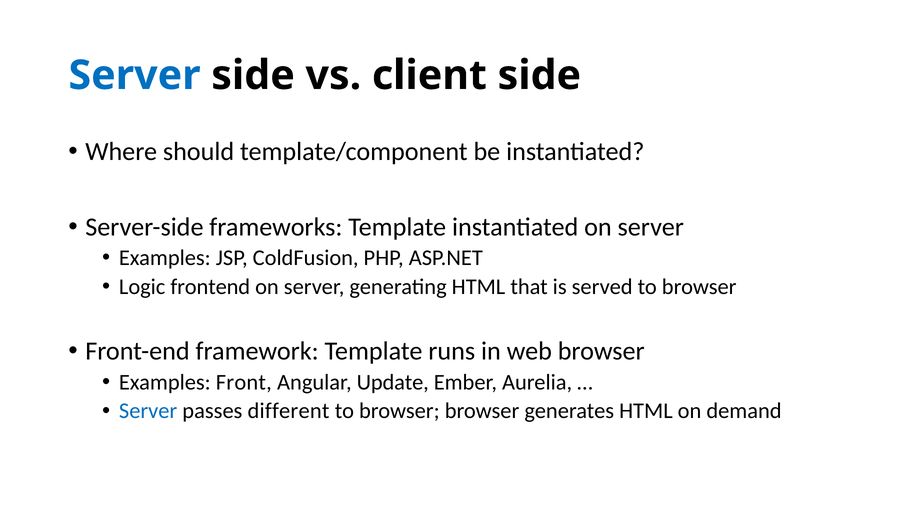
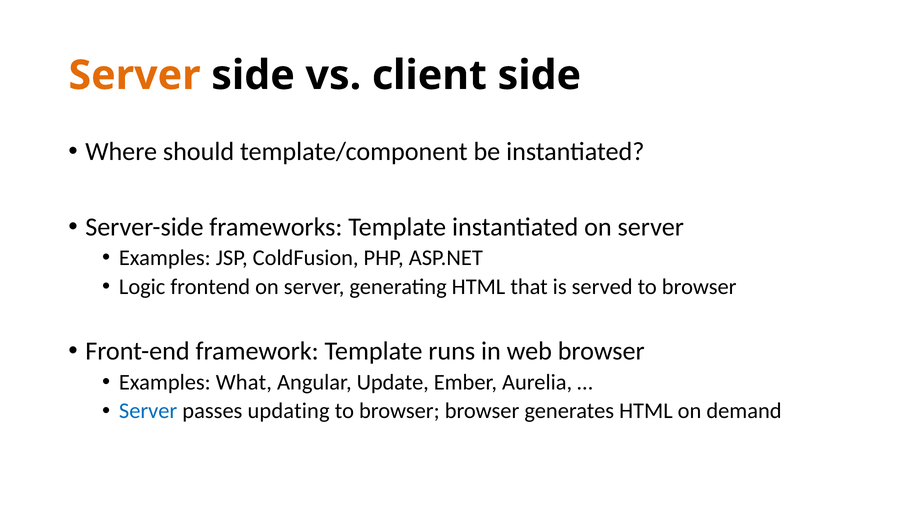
Server at (135, 75) colour: blue -> orange
Front: Front -> What
different: different -> updating
